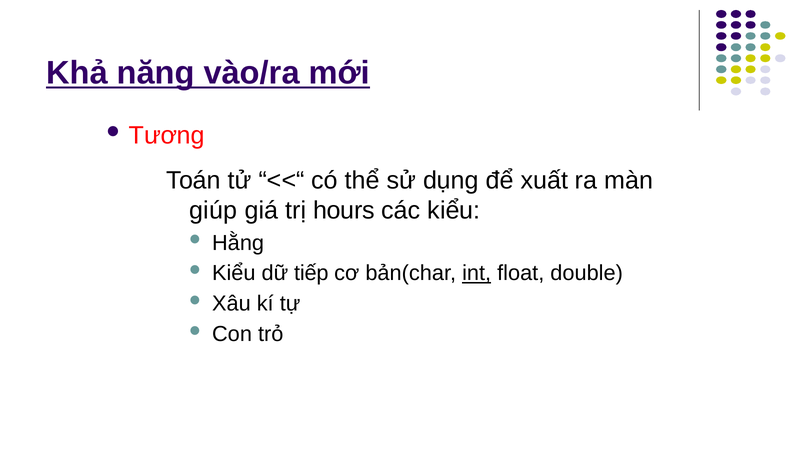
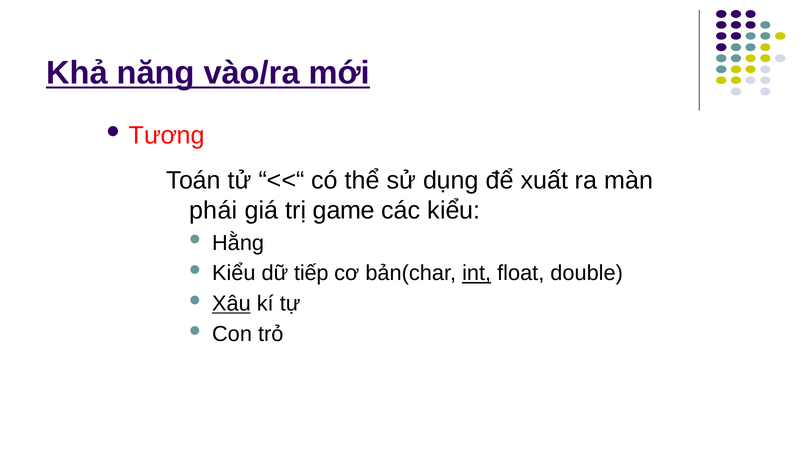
giúp: giúp -> phái
hours: hours -> game
Xâu underline: none -> present
